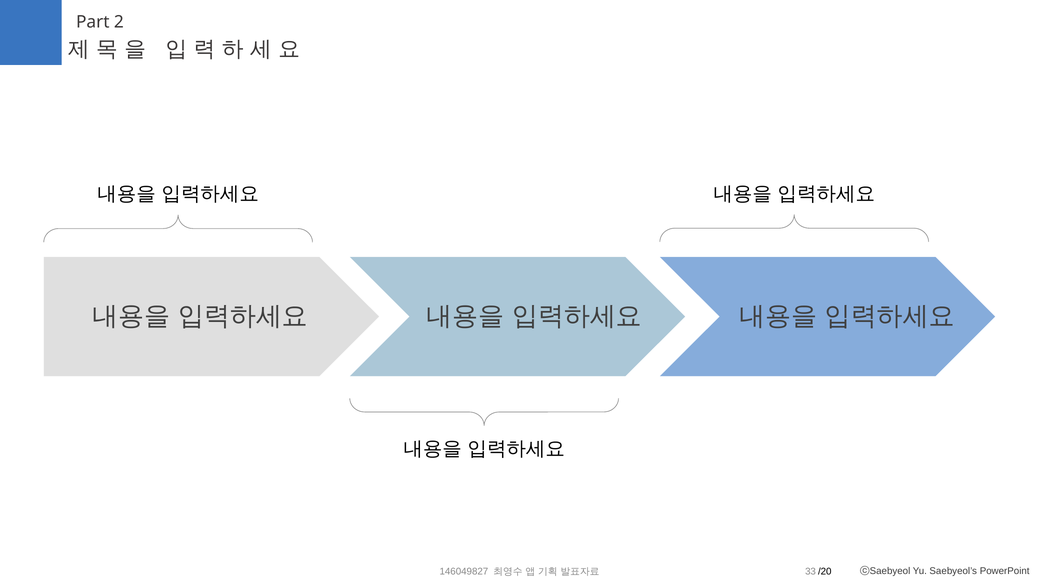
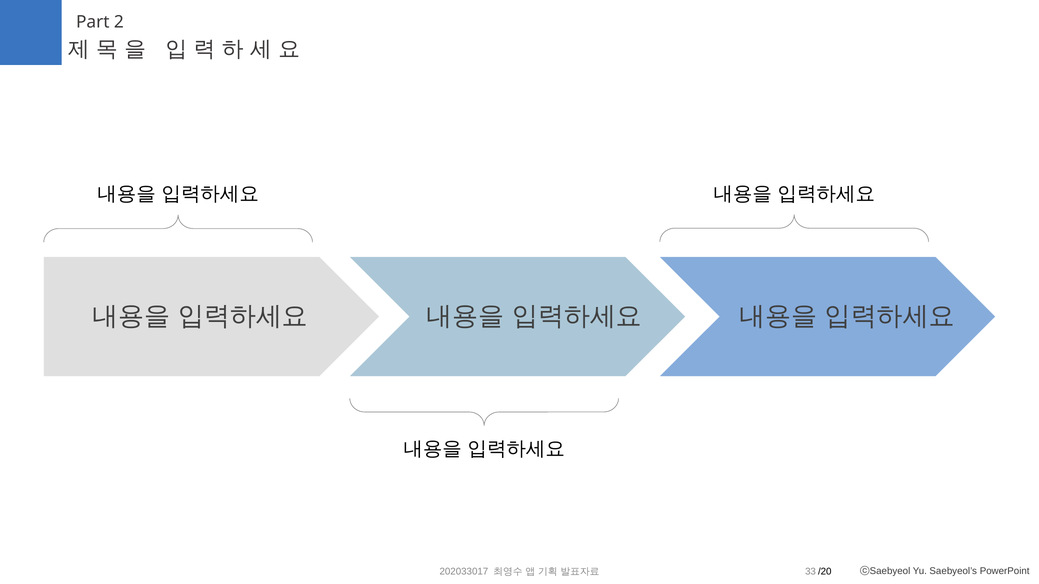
146049827: 146049827 -> 202033017
